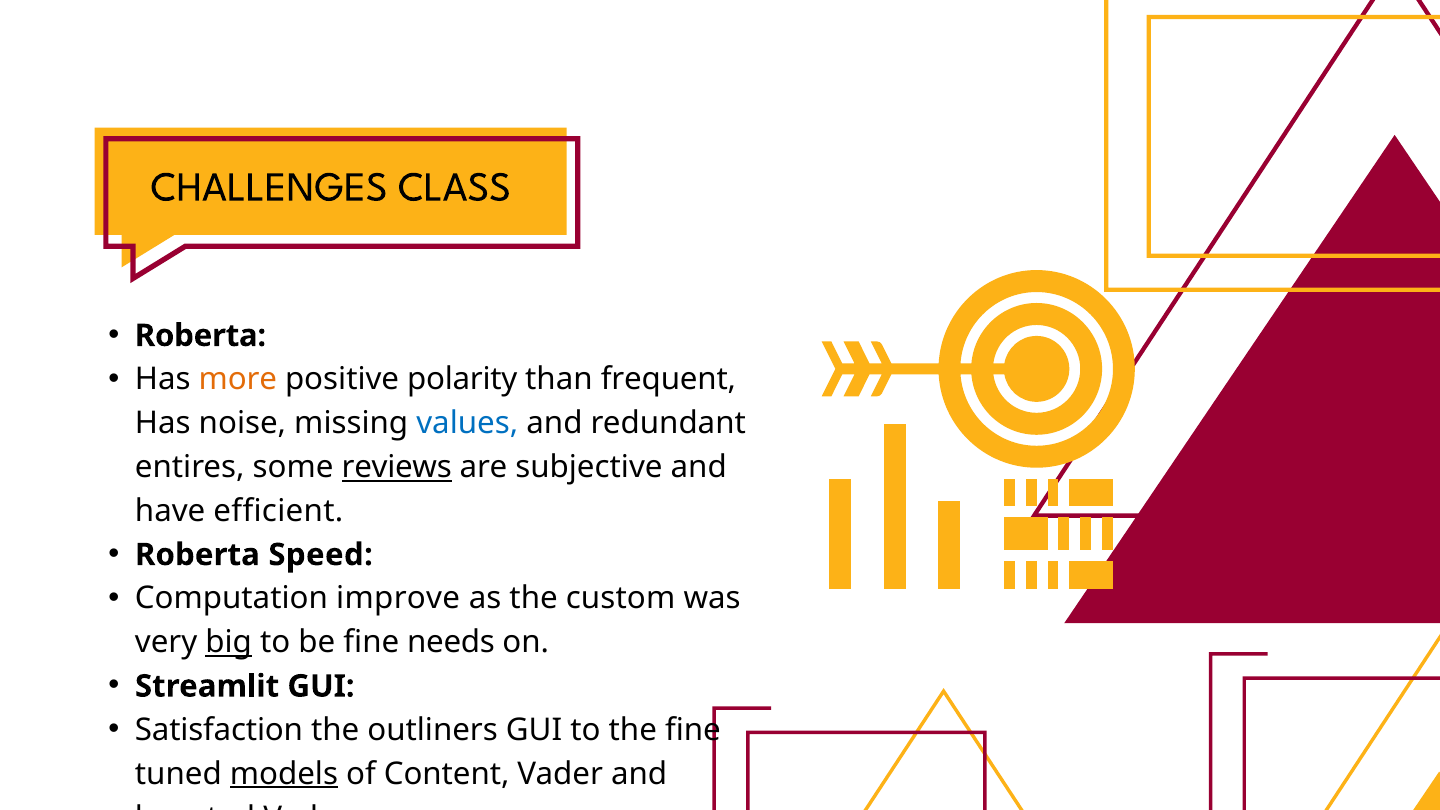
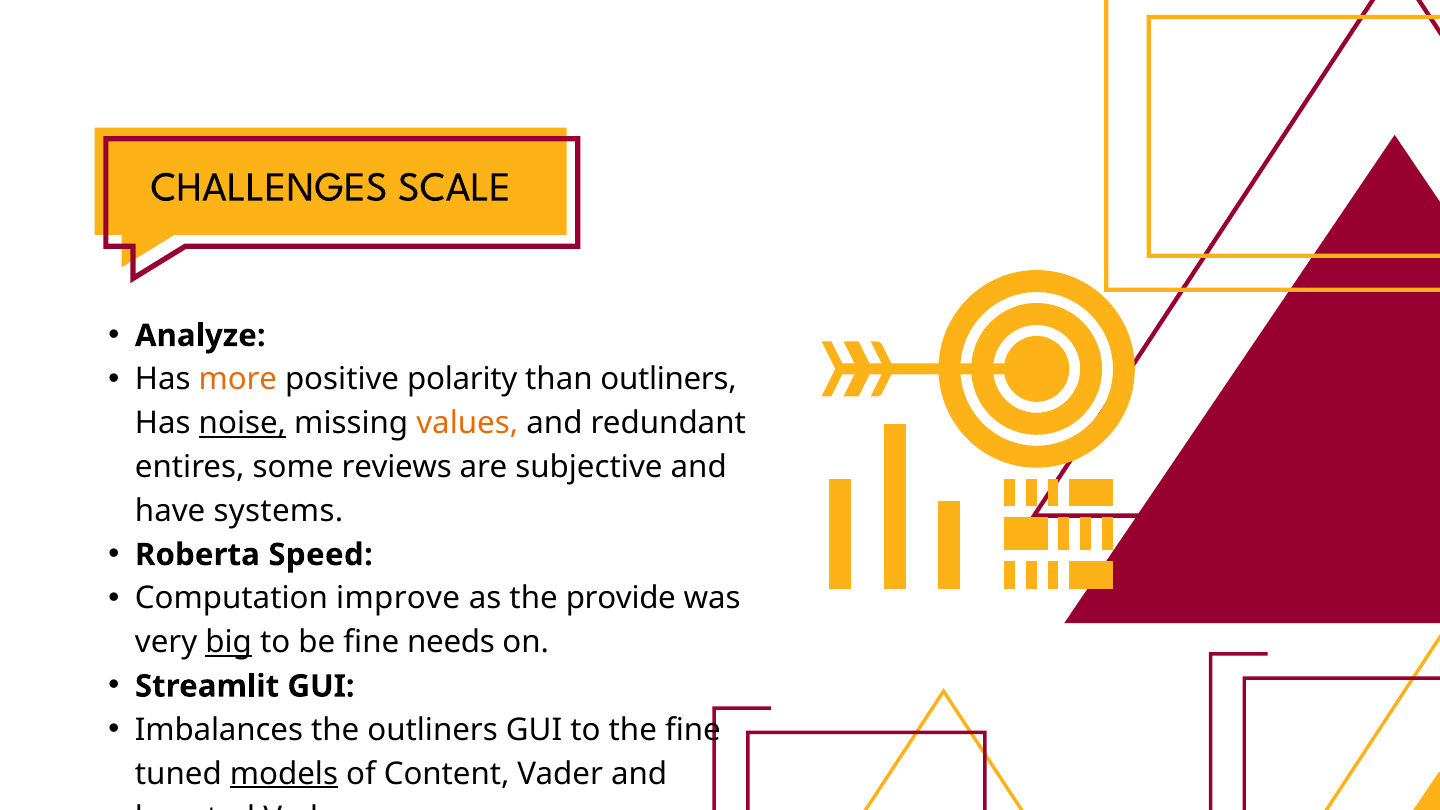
CLASS: CLASS -> SCALE
Roberta at (200, 336): Roberta -> Analyze
than frequent: frequent -> outliners
noise underline: none -> present
values colour: blue -> orange
reviews underline: present -> none
efficient: efficient -> systems
custom: custom -> provide
Satisfaction: Satisfaction -> Imbalances
